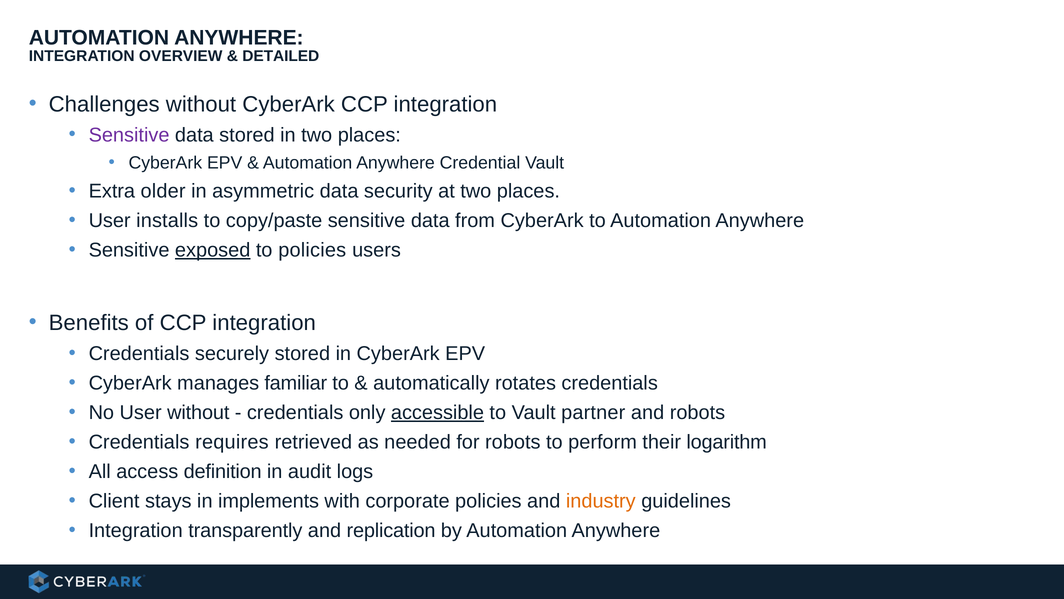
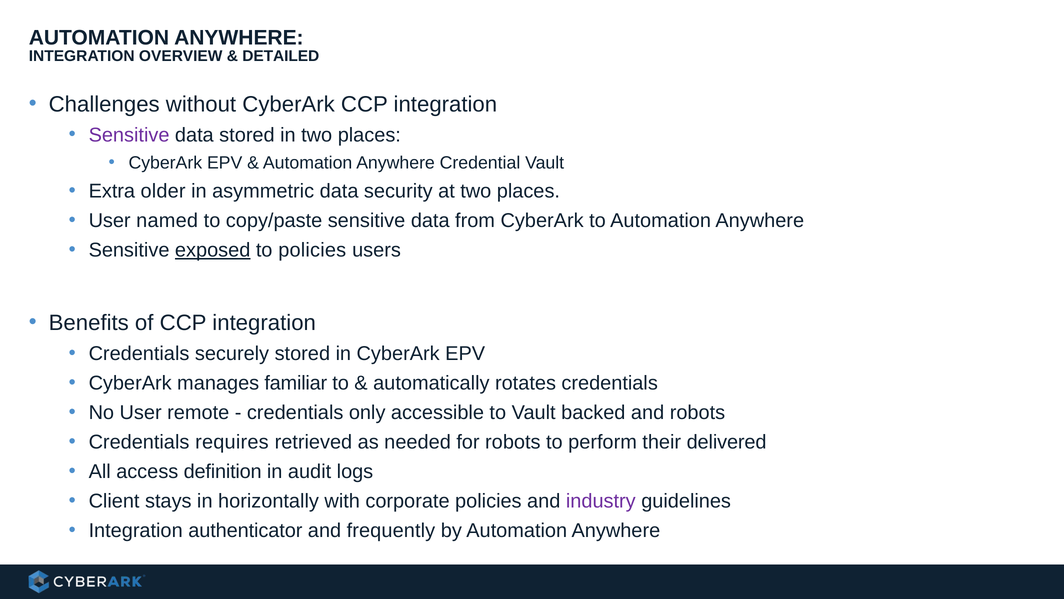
installs: installs -> named
User without: without -> remote
accessible underline: present -> none
partner: partner -> backed
logarithm: logarithm -> delivered
implements: implements -> horizontally
industry colour: orange -> purple
transparently: transparently -> authenticator
replication: replication -> frequently
